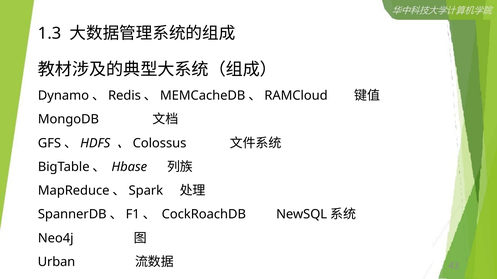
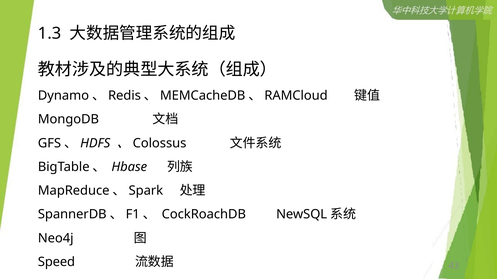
Urban: Urban -> Speed
